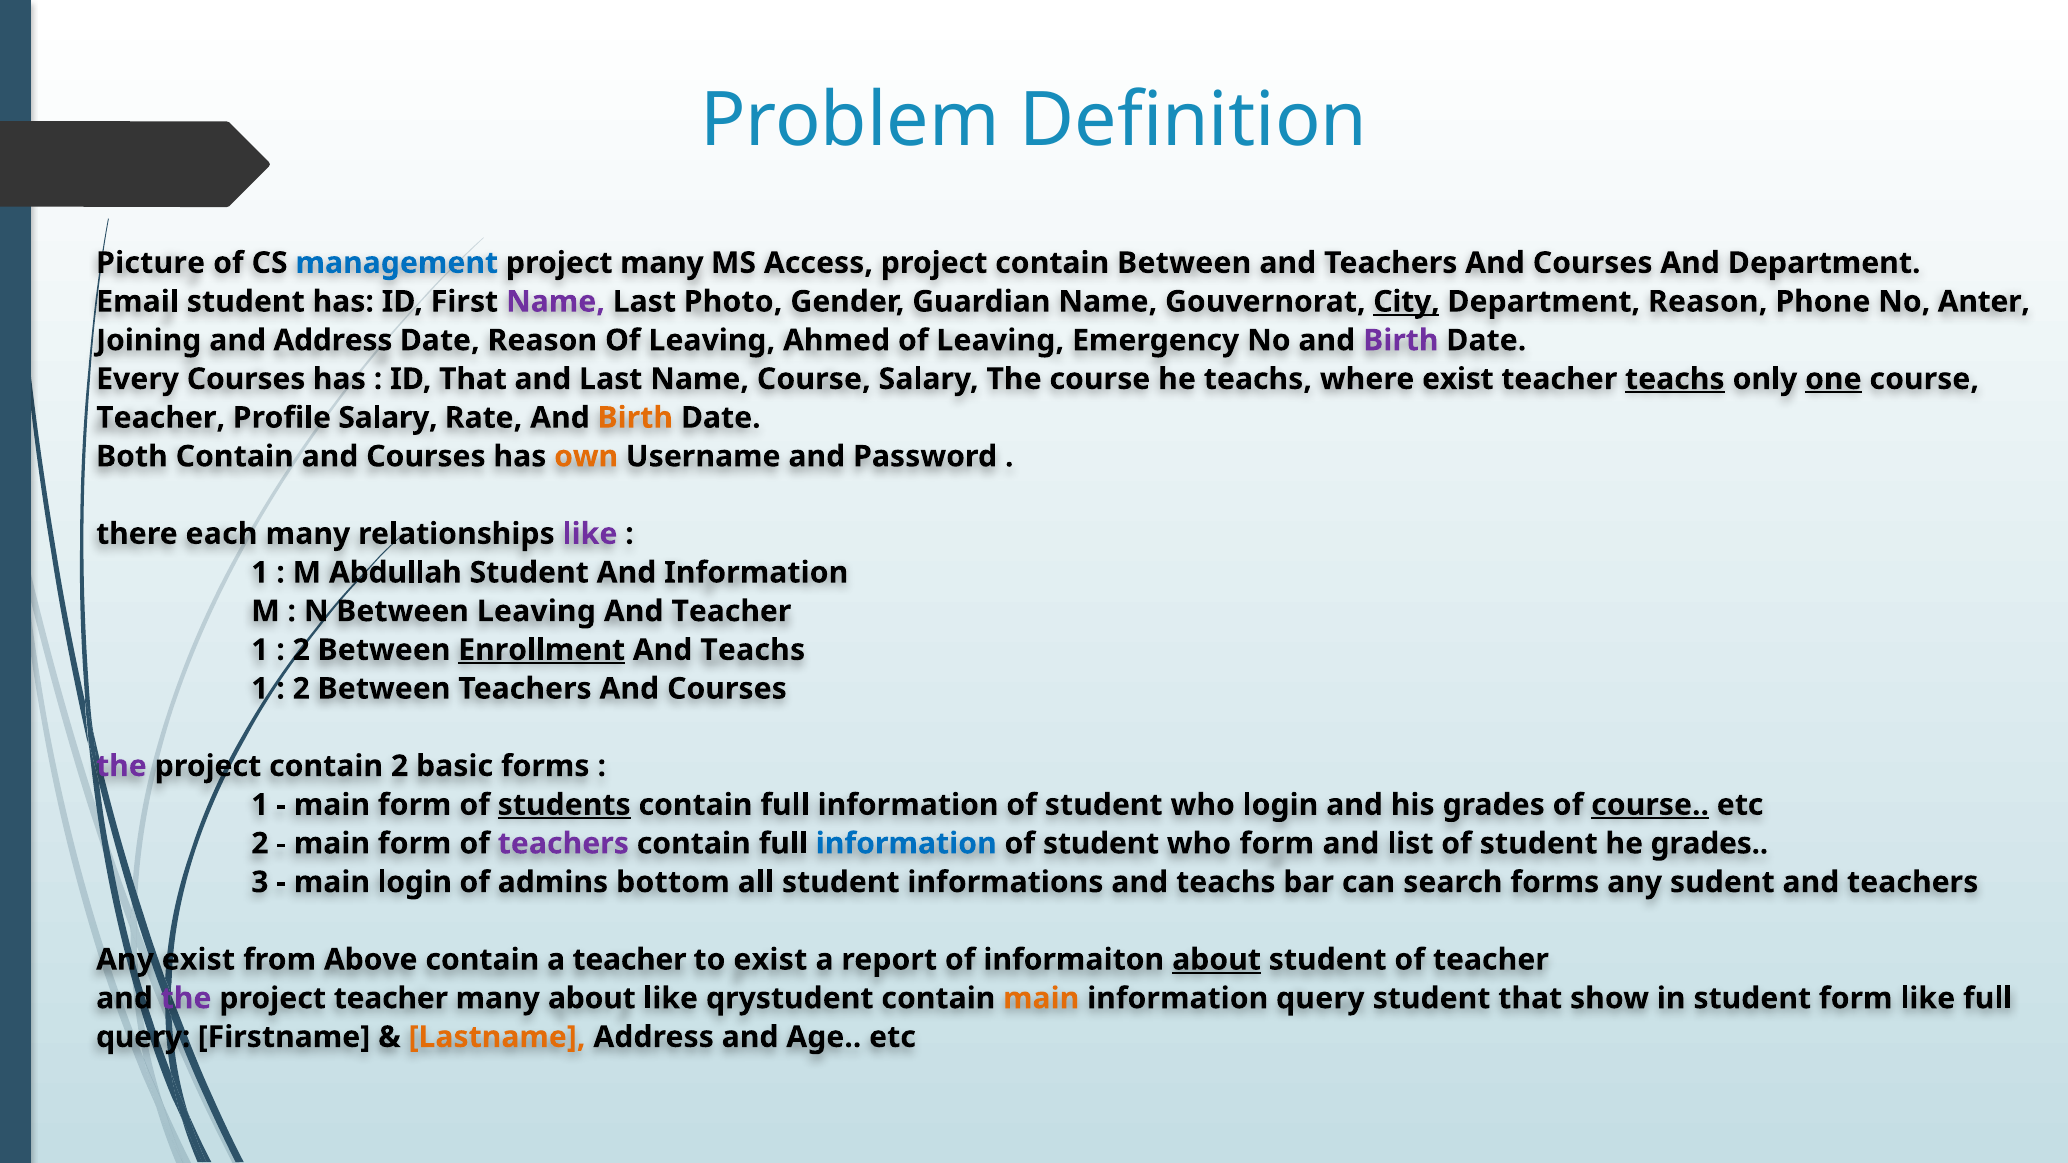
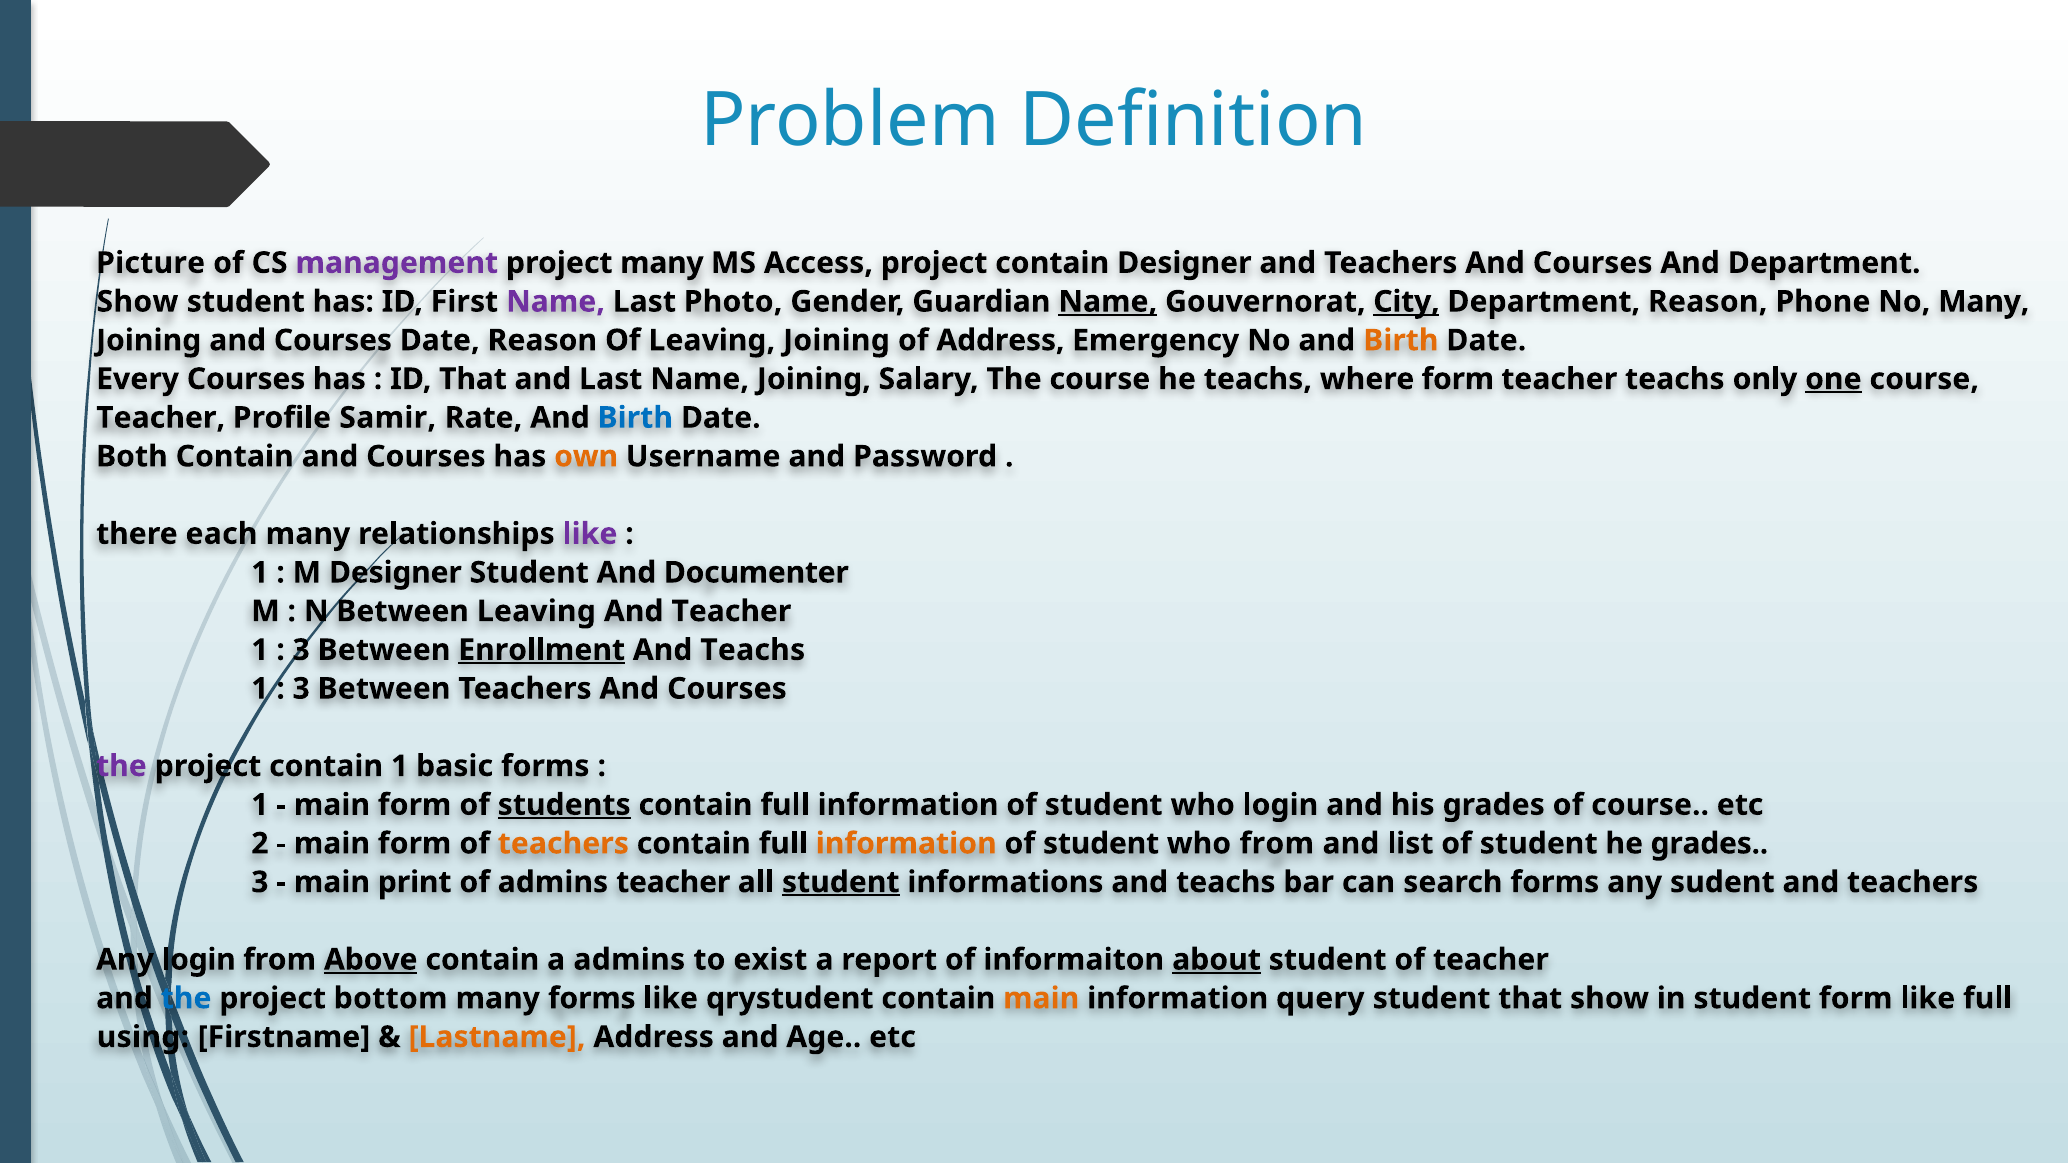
management colour: blue -> purple
contain Between: Between -> Designer
Email at (138, 302): Email -> Show
Name at (1108, 302) underline: none -> present
No Anter: Anter -> Many
Joining and Address: Address -> Courses
Leaving Ahmed: Ahmed -> Joining
Leaving at (1000, 340): Leaving -> Address
Birth at (1401, 340) colour: purple -> orange
Name Course: Course -> Joining
where exist: exist -> form
teachs at (1675, 379) underline: present -> none
Profile Salary: Salary -> Samir
Birth at (635, 418) colour: orange -> blue
M Abdullah: Abdullah -> Designer
And Information: Information -> Documenter
2 at (301, 650): 2 -> 3
2 at (301, 689): 2 -> 3
contain 2: 2 -> 1
course at (1650, 805) underline: present -> none
teachers at (563, 844) colour: purple -> orange
information at (906, 844) colour: blue -> orange
who form: form -> from
main login: login -> print
admins bottom: bottom -> teacher
student at (841, 882) underline: none -> present
Any exist: exist -> login
Above underline: none -> present
a teacher: teacher -> admins
the at (186, 999) colour: purple -> blue
project teacher: teacher -> bottom
many about: about -> forms
query at (143, 1037): query -> using
